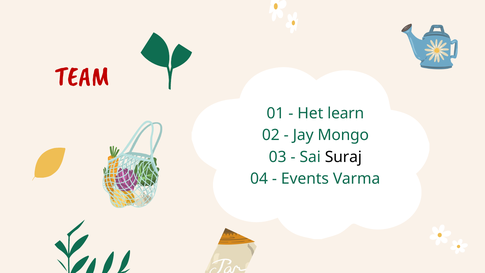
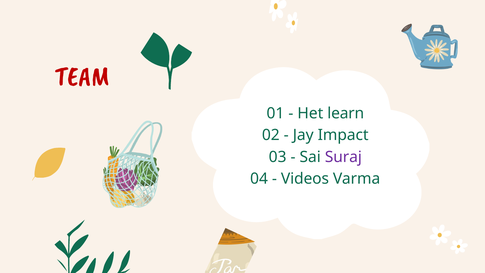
Mongo: Mongo -> Impact
Suraj colour: black -> purple
Events: Events -> Videos
